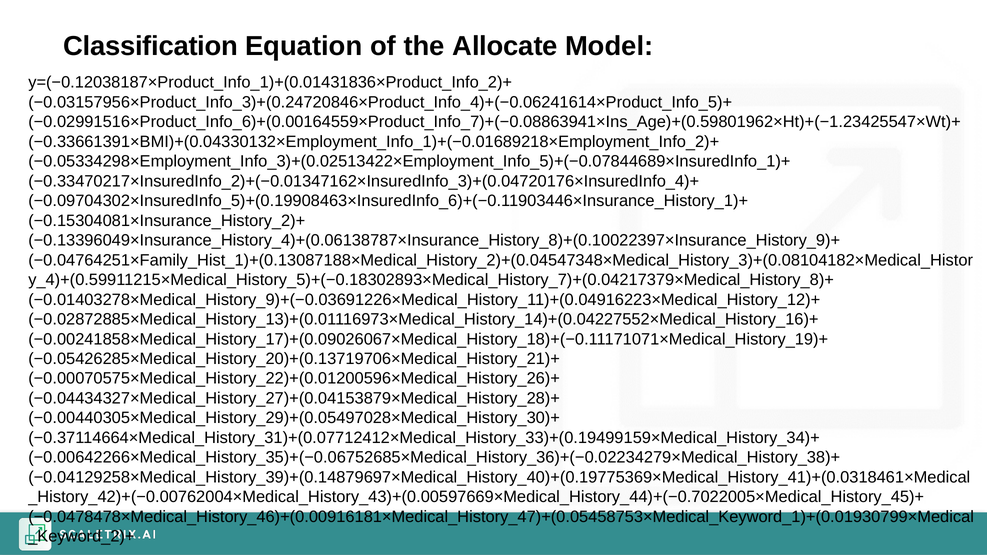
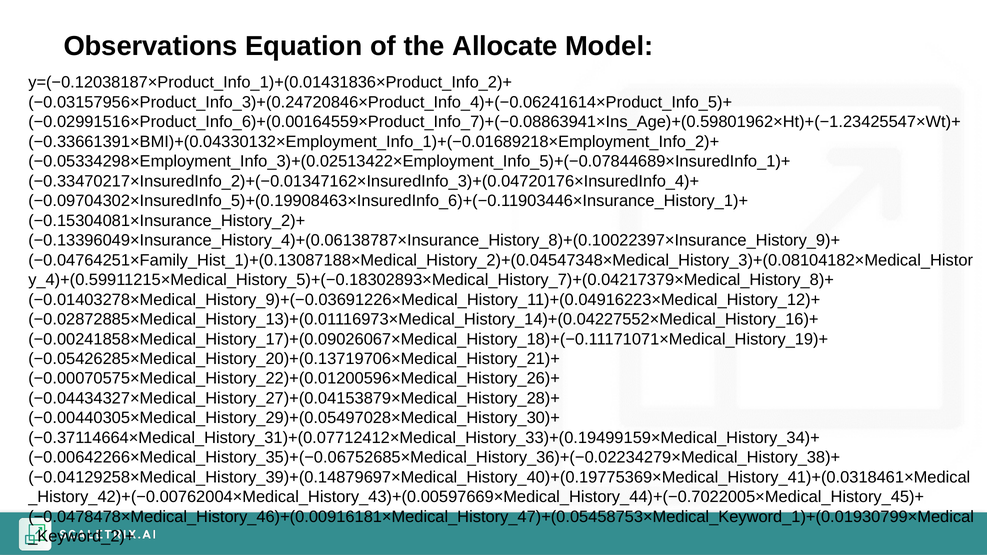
Classification: Classification -> Observations
